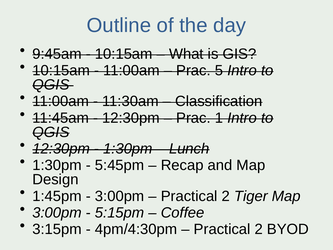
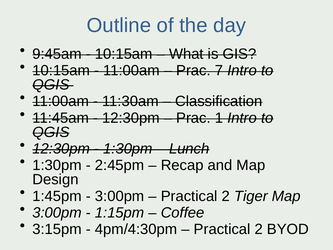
5: 5 -> 7
5:45pm: 5:45pm -> 2:45pm
5:15pm: 5:15pm -> 1:15pm
